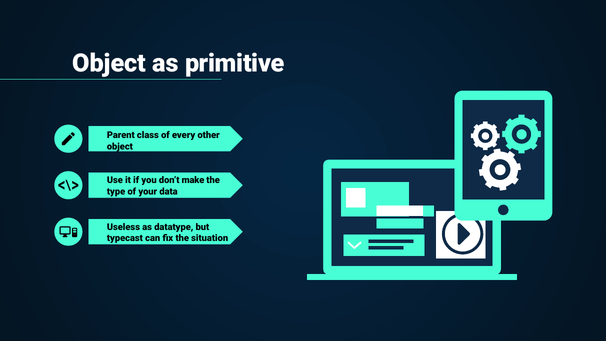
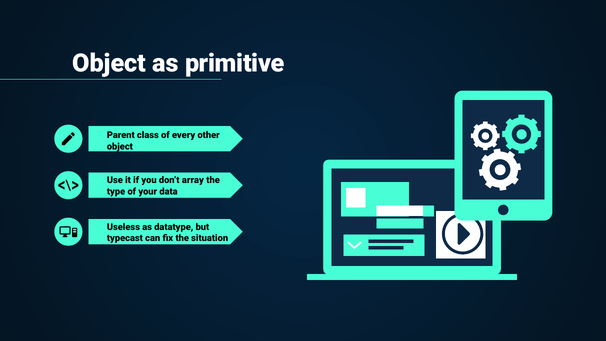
make: make -> array
